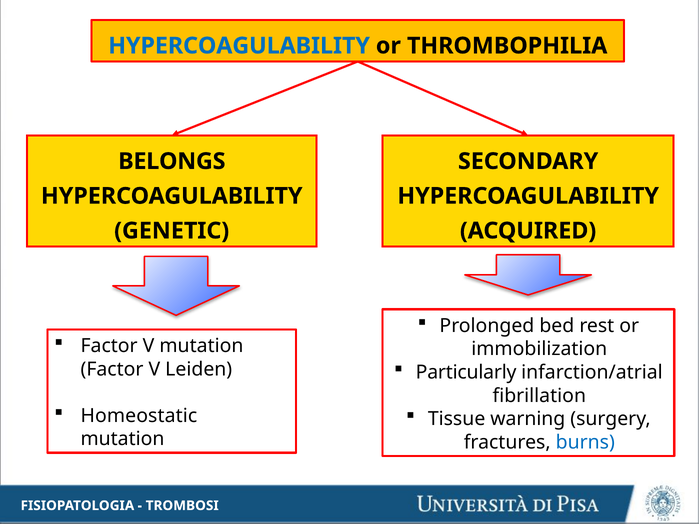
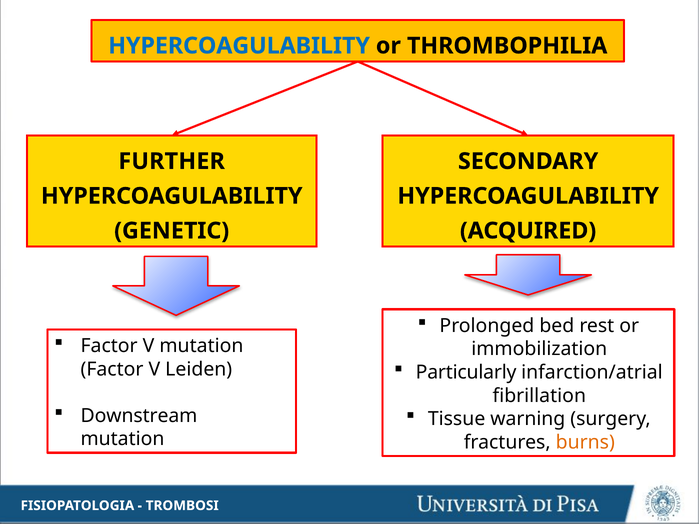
BELONGS: BELONGS -> FURTHER
Homeostatic: Homeostatic -> Downstream
burns colour: blue -> orange
